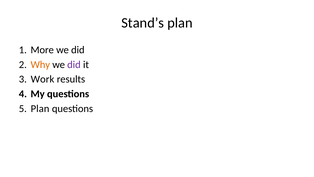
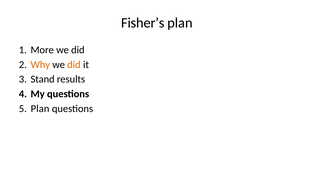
Stand’s: Stand’s -> Fisher’s
did at (74, 64) colour: purple -> orange
Work: Work -> Stand
